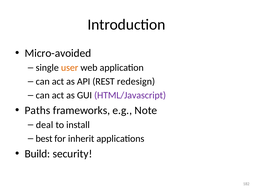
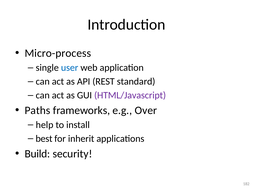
Micro-avoided: Micro-avoided -> Micro-process
user colour: orange -> blue
redesign: redesign -> standard
Note: Note -> Over
deal: deal -> help
